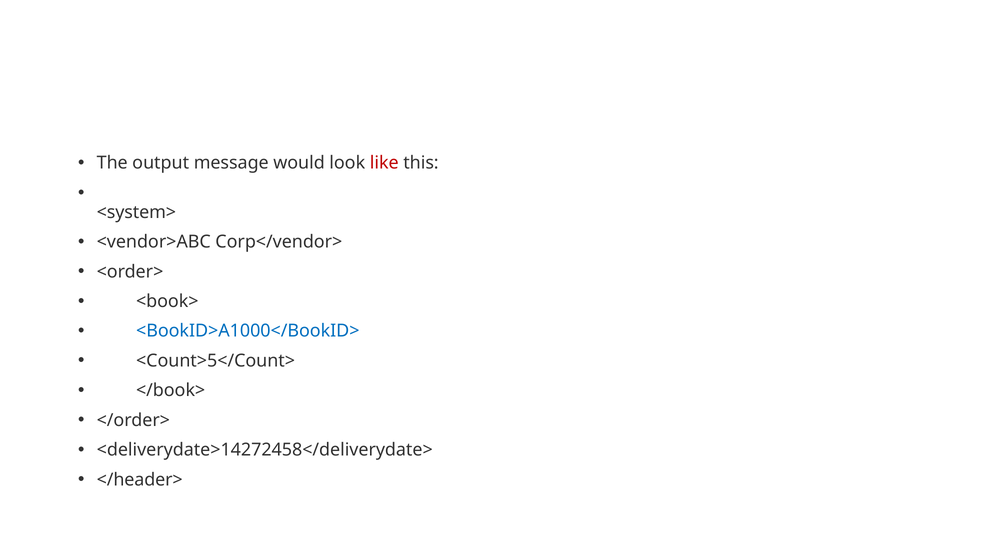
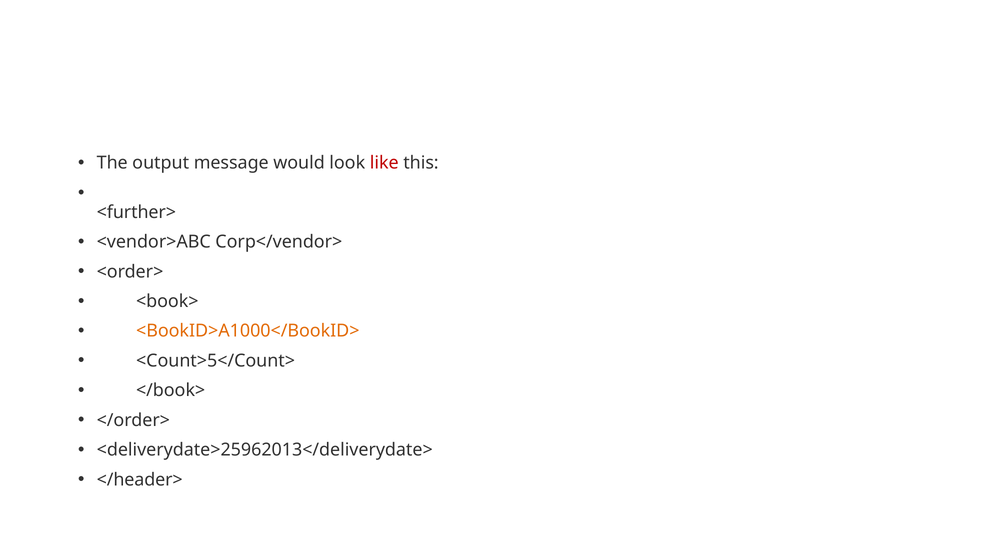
<system>: <system> -> <further>
<BookID>A1000</BookID> colour: blue -> orange
<deliverydate>14272458</deliverydate>: <deliverydate>14272458</deliverydate> -> <deliverydate>25962013</deliverydate>
